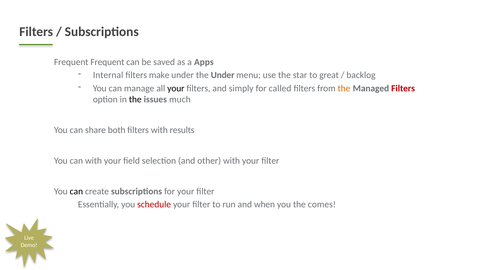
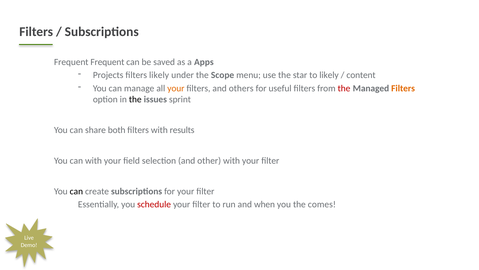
Internal: Internal -> Projects
filters make: make -> likely
the Under: Under -> Scope
to great: great -> likely
backlog: backlog -> content
your at (176, 88) colour: black -> orange
simply: simply -> others
called: called -> useful
the at (344, 88) colour: orange -> red
Filters at (403, 88) colour: red -> orange
much: much -> sprint
